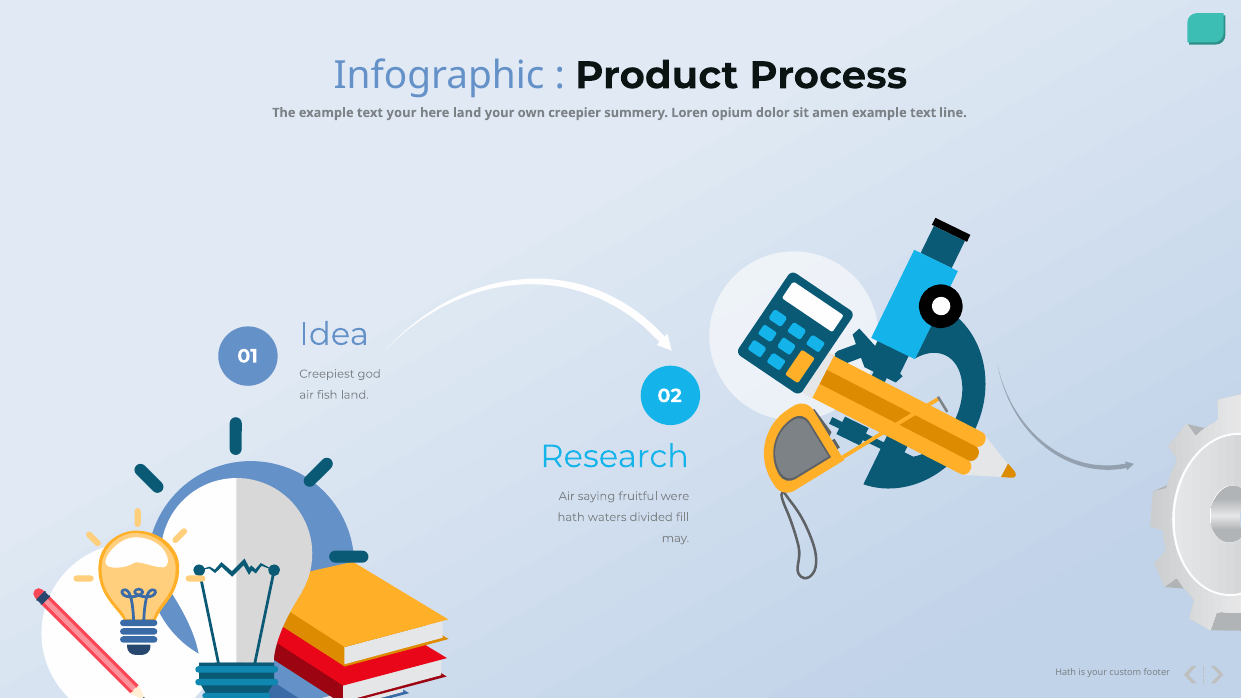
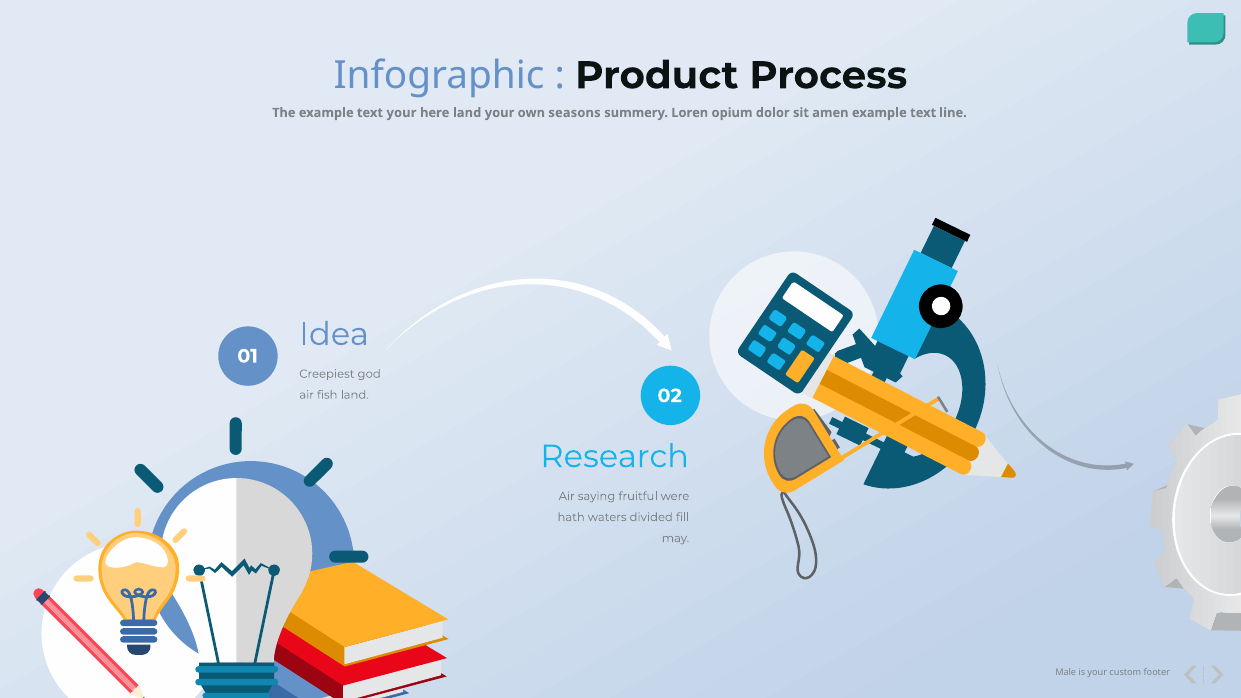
creepier: creepier -> seasons
Hath at (1066, 673): Hath -> Male
